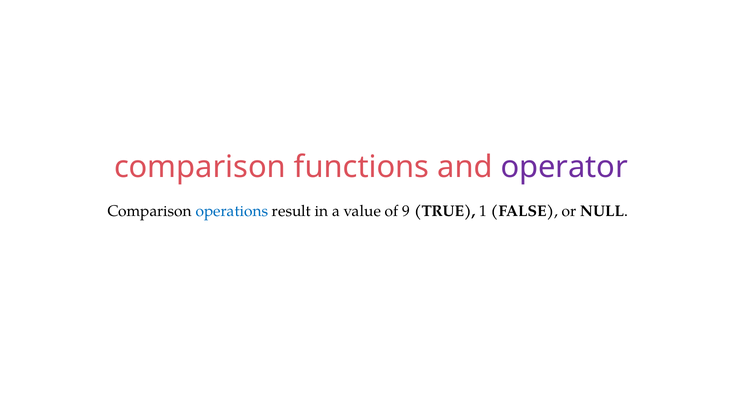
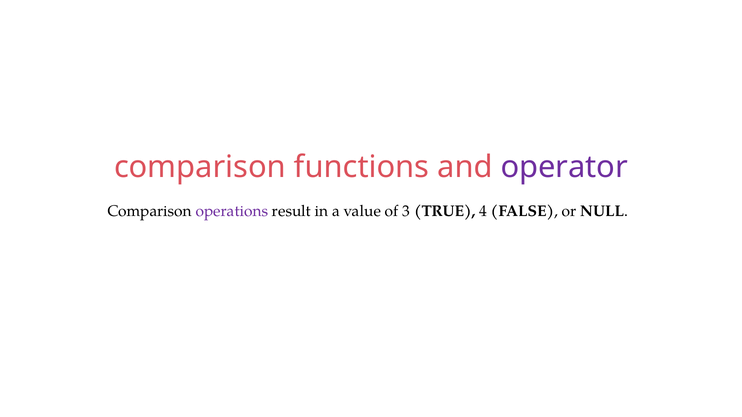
operations colour: blue -> purple
9: 9 -> 3
1: 1 -> 4
